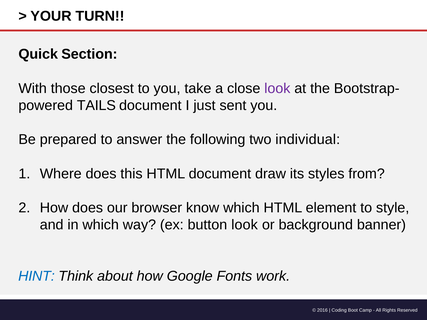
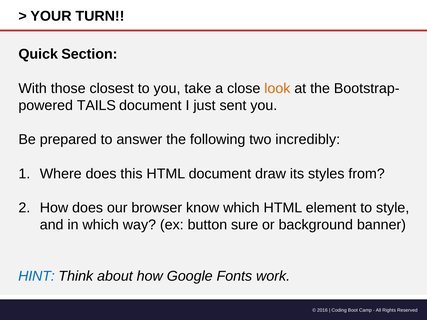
look at (277, 88) colour: purple -> orange
individual: individual -> incredibly
button look: look -> sure
